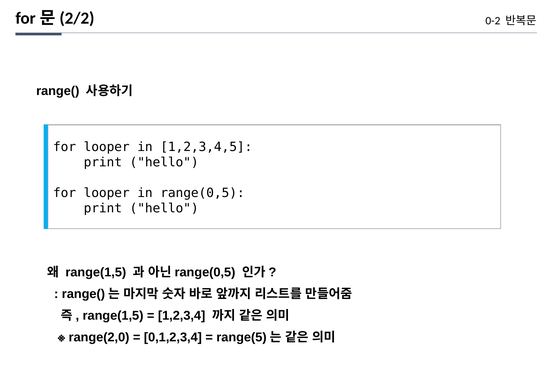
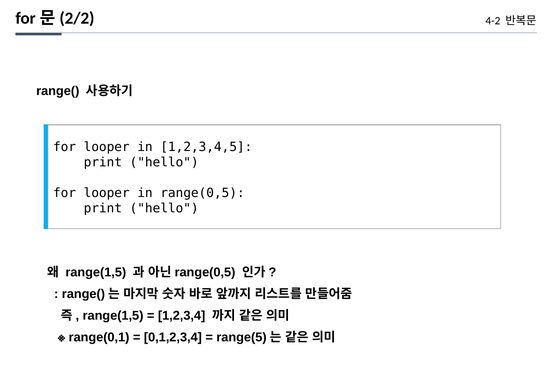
0-2: 0-2 -> 4-2
range(2,0: range(2,0 -> range(0,1
